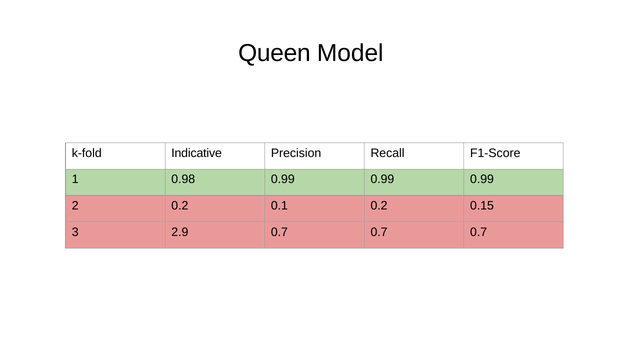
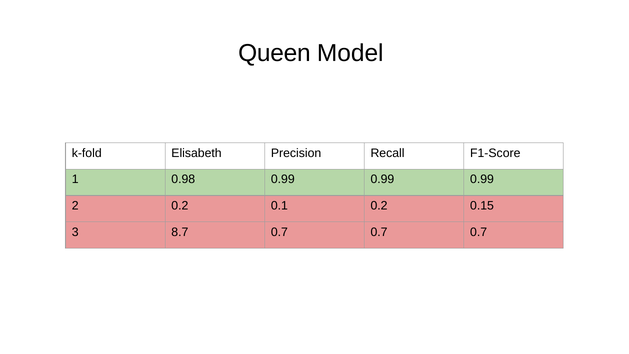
Indicative: Indicative -> Elisabeth
2.9: 2.9 -> 8.7
